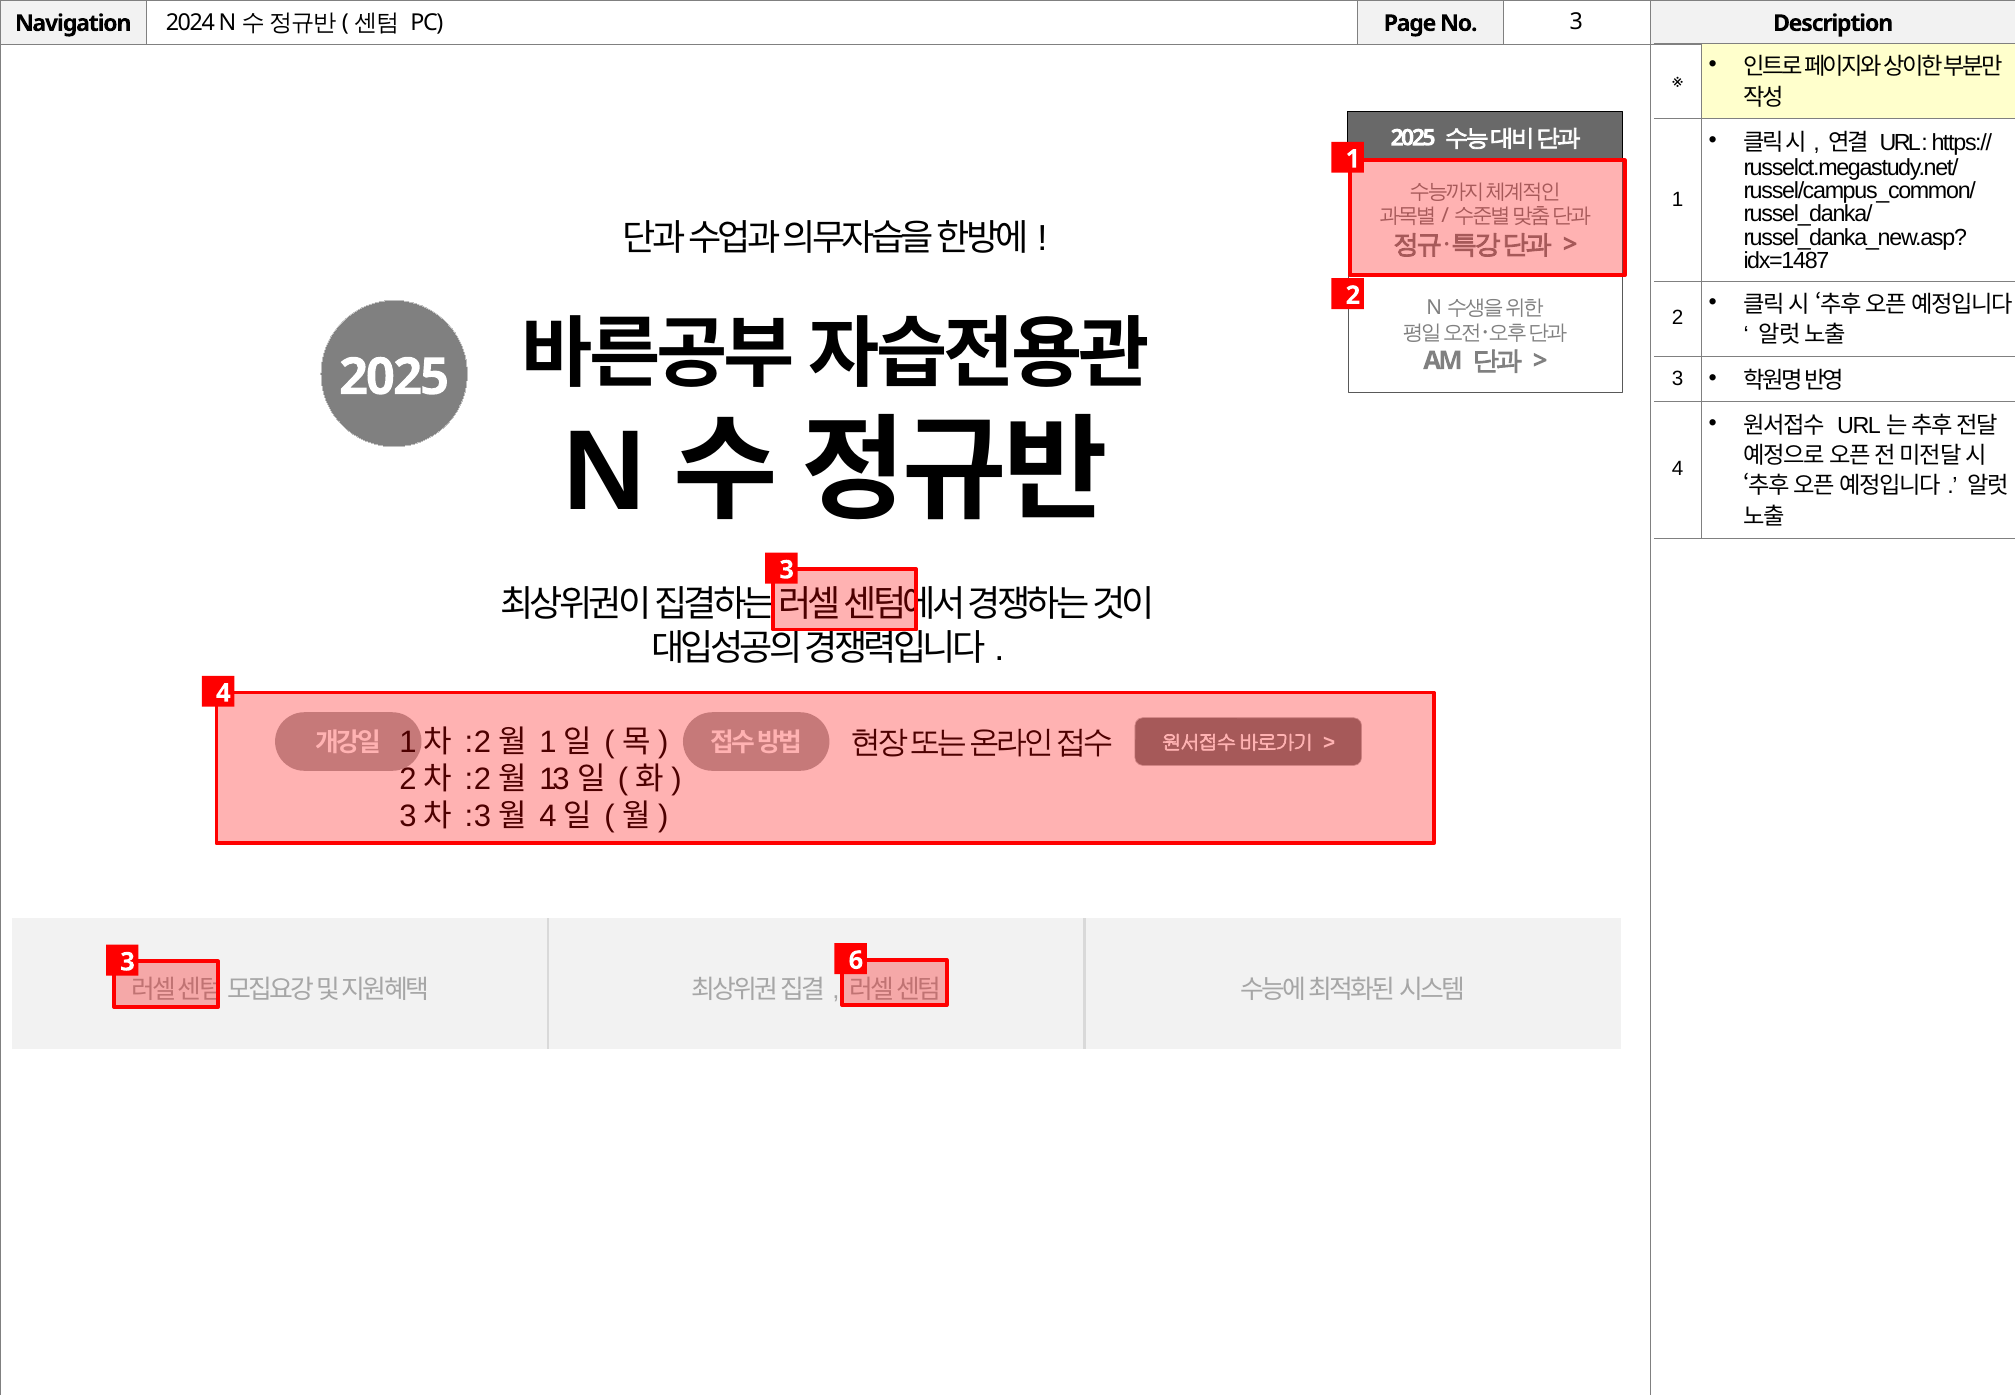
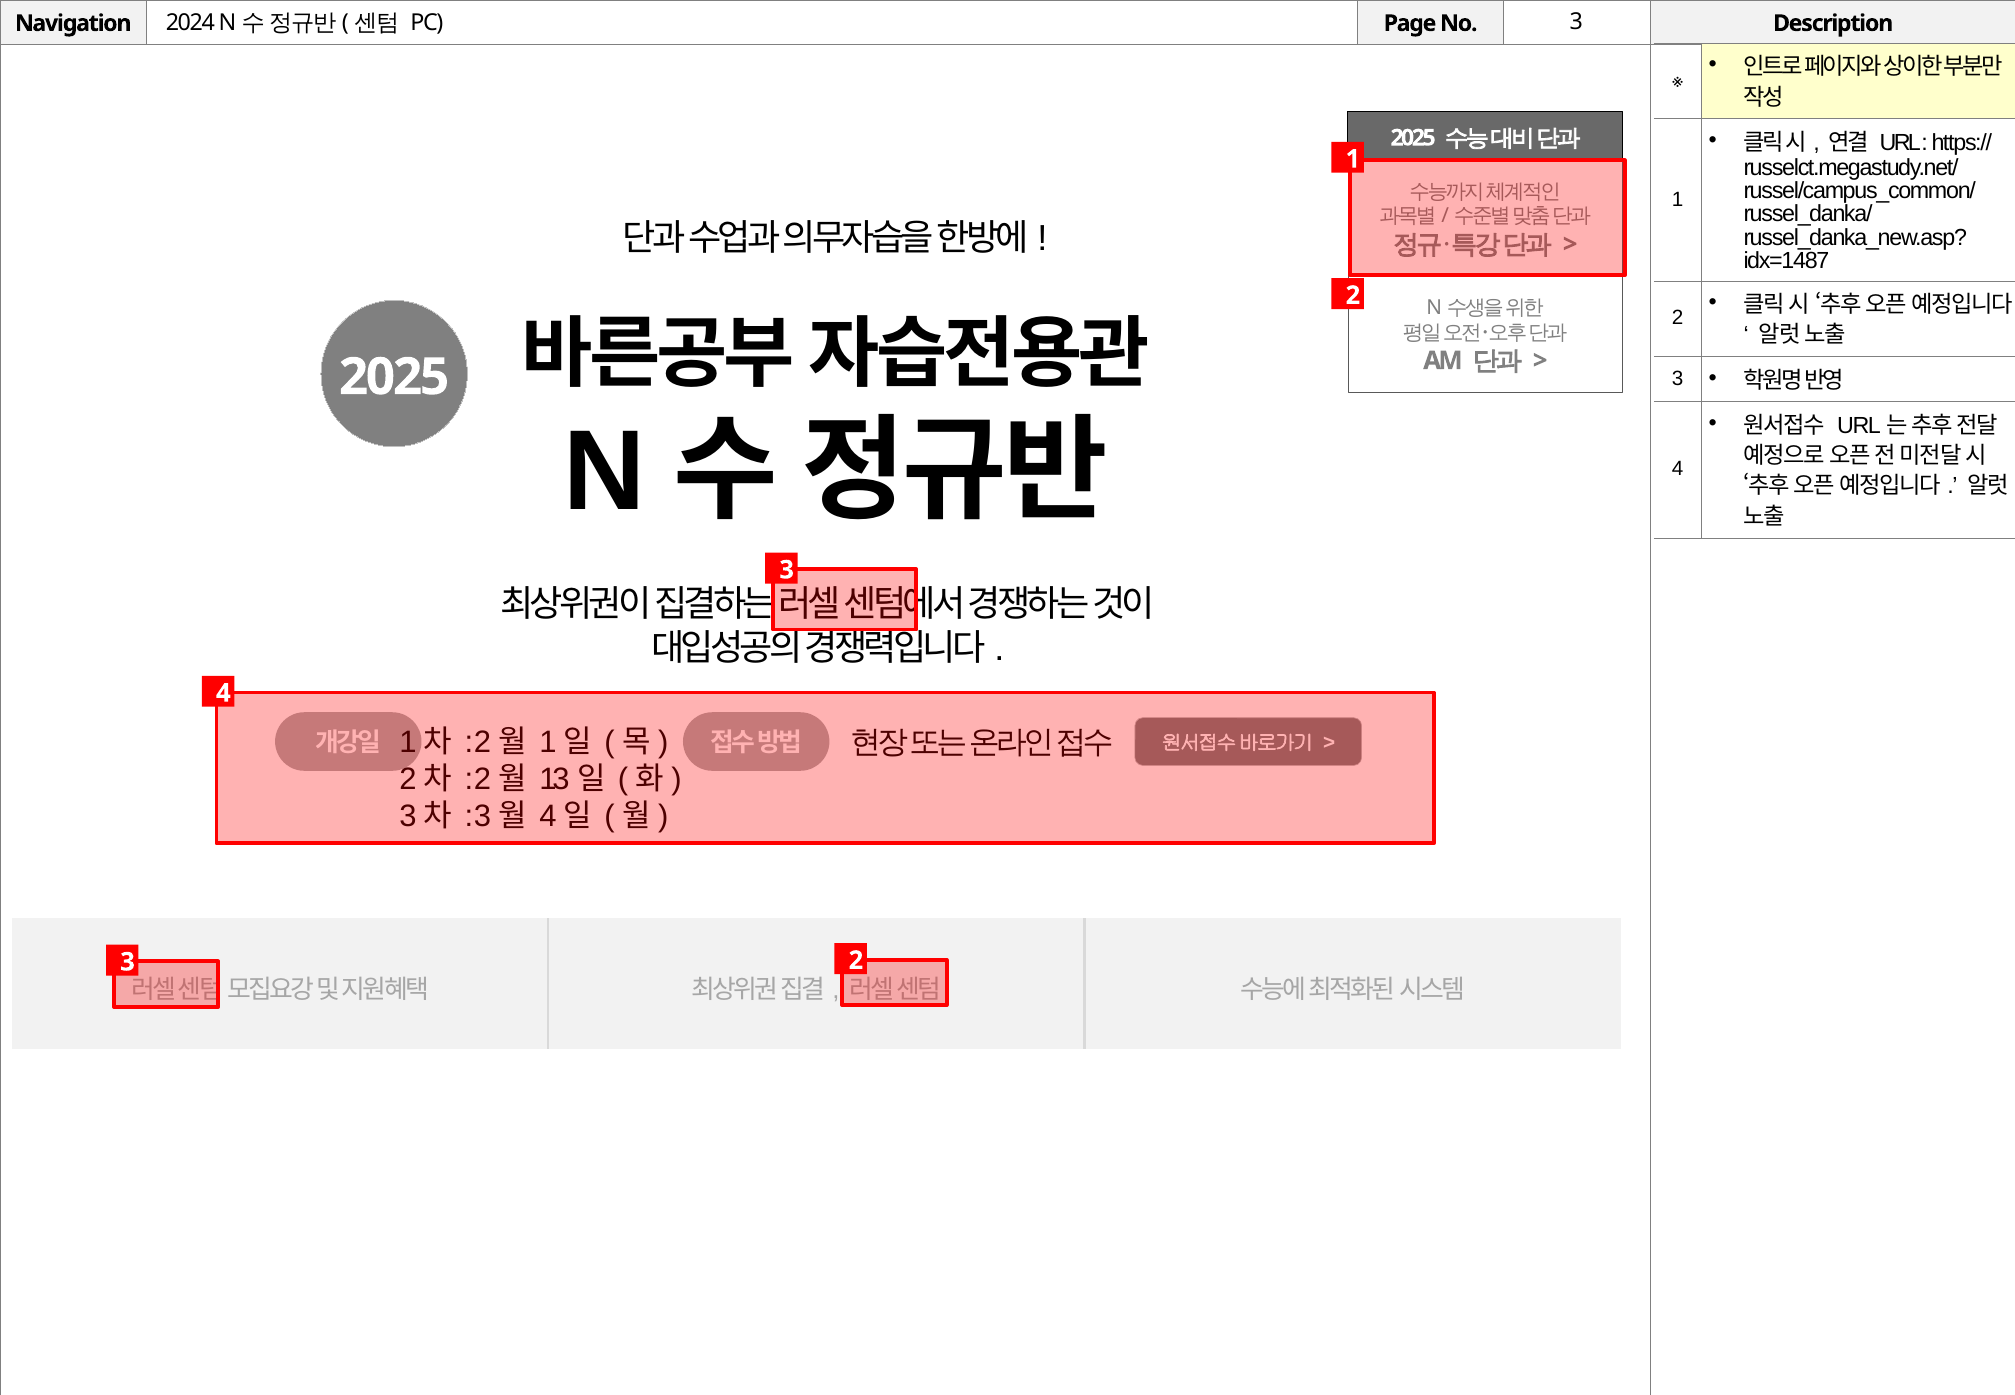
3 6: 6 -> 2
